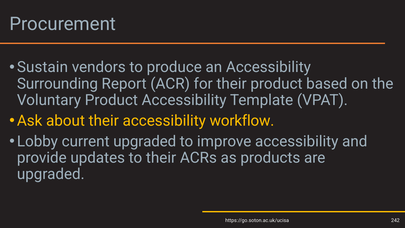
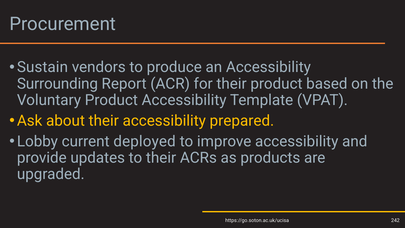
workflow: workflow -> prepared
current upgraded: upgraded -> deployed
